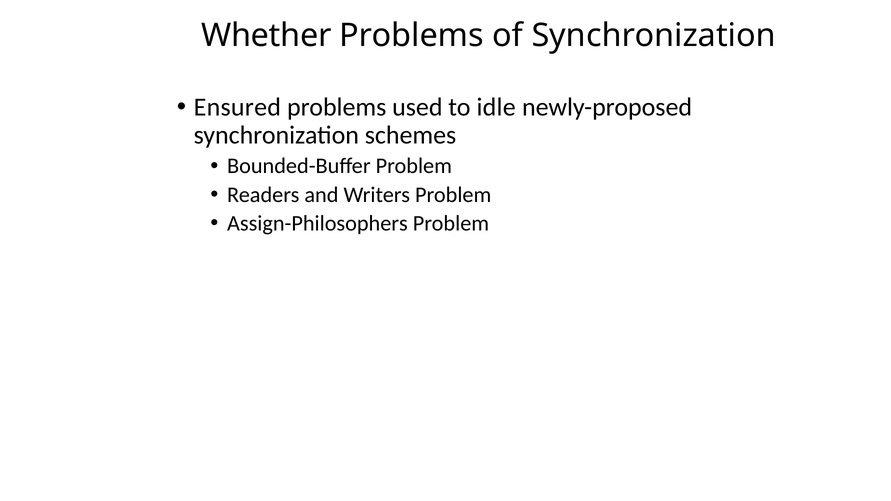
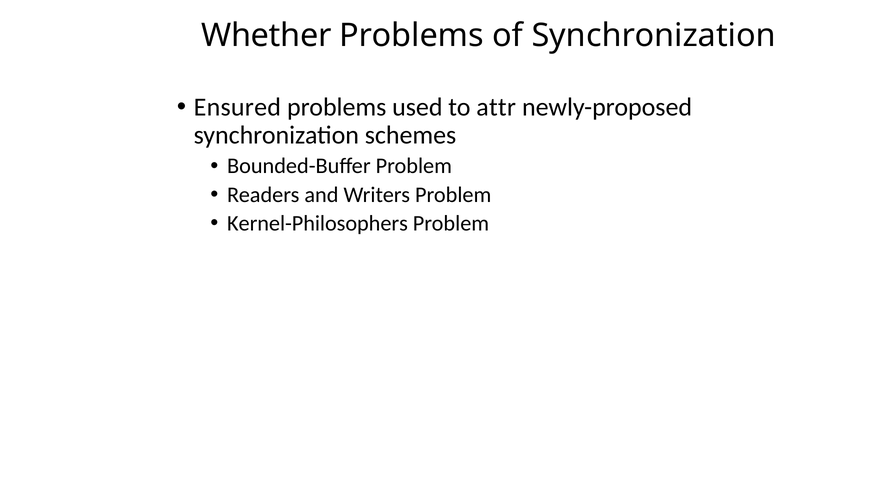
idle: idle -> attr
Assign-Philosophers: Assign-Philosophers -> Kernel-Philosophers
